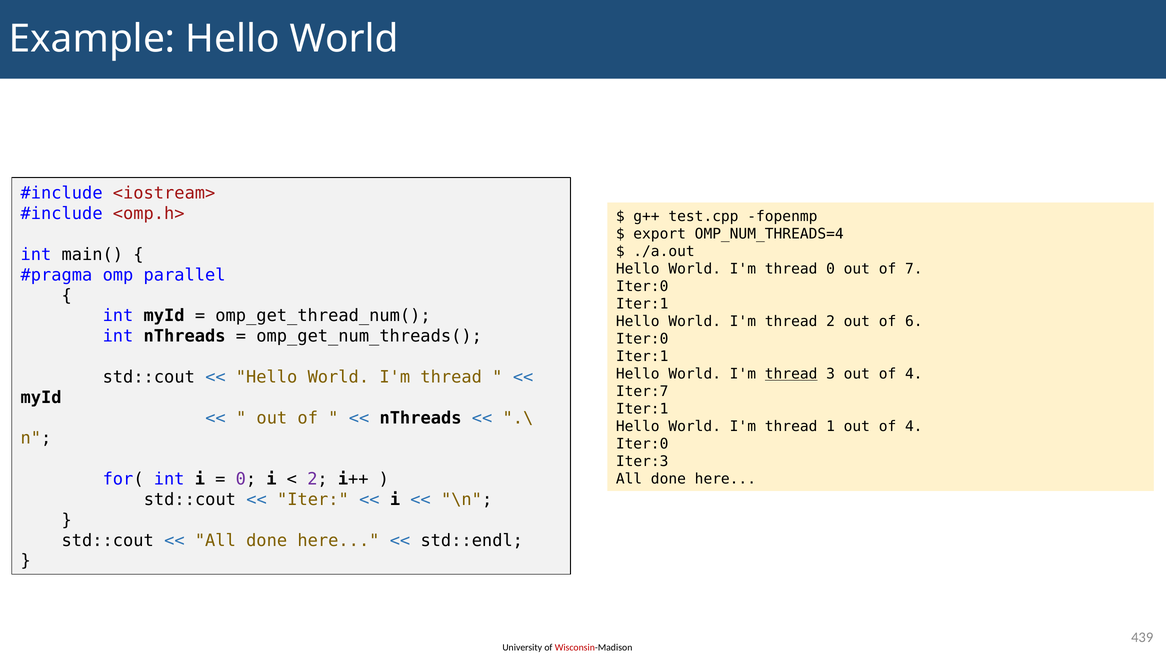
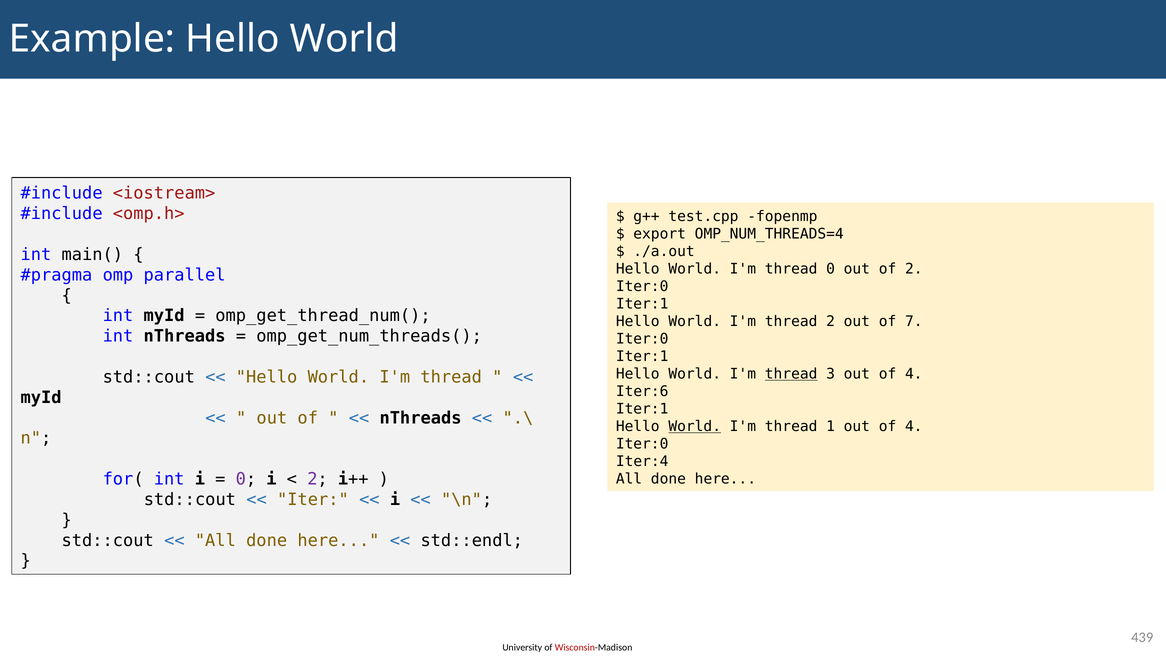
of 7: 7 -> 2
6: 6 -> 7
Iter:7: Iter:7 -> Iter:6
World at (695, 426) underline: none -> present
Iter:3: Iter:3 -> Iter:4
